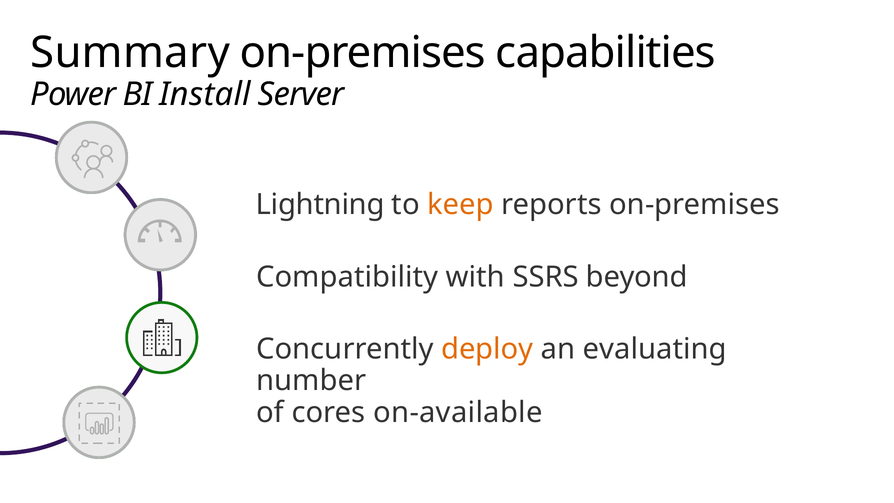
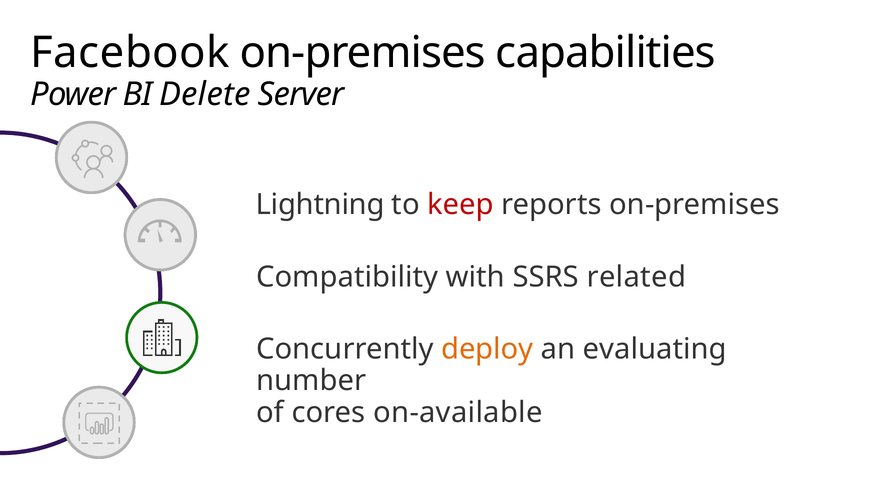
Summary: Summary -> Facebook
Install: Install -> Delete
keep colour: orange -> red
beyond: beyond -> related
